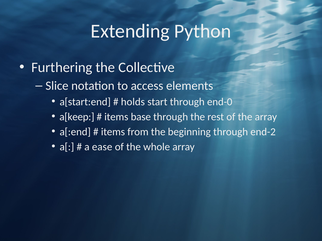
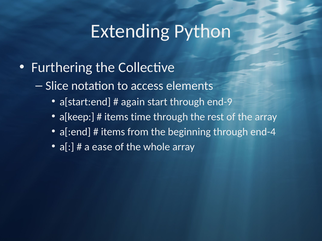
holds: holds -> again
end-0: end-0 -> end-9
base: base -> time
end-2: end-2 -> end-4
